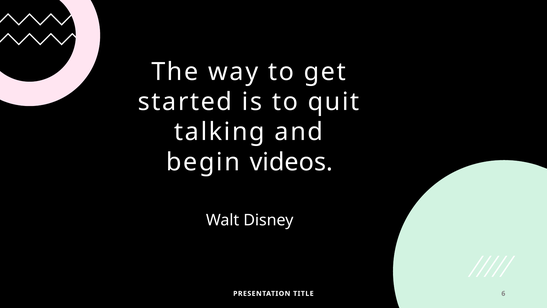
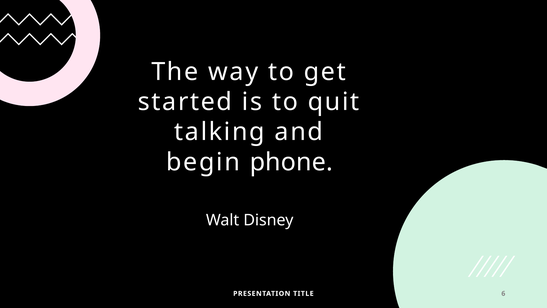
videos: videos -> phone
